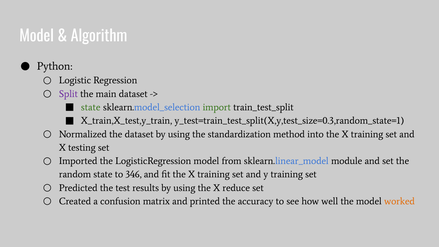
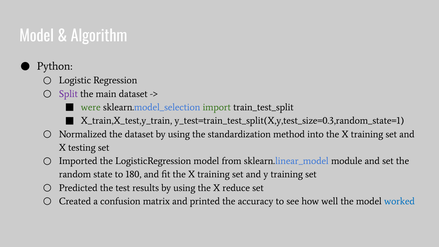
state at (91, 107): state -> were
346: 346 -> 180
worked colour: orange -> blue
